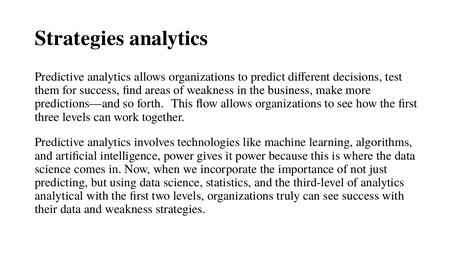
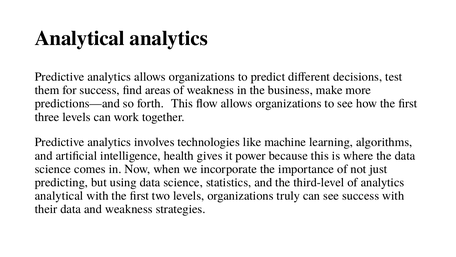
Strategies at (79, 38): Strategies -> Analytical
intelligence power: power -> health
